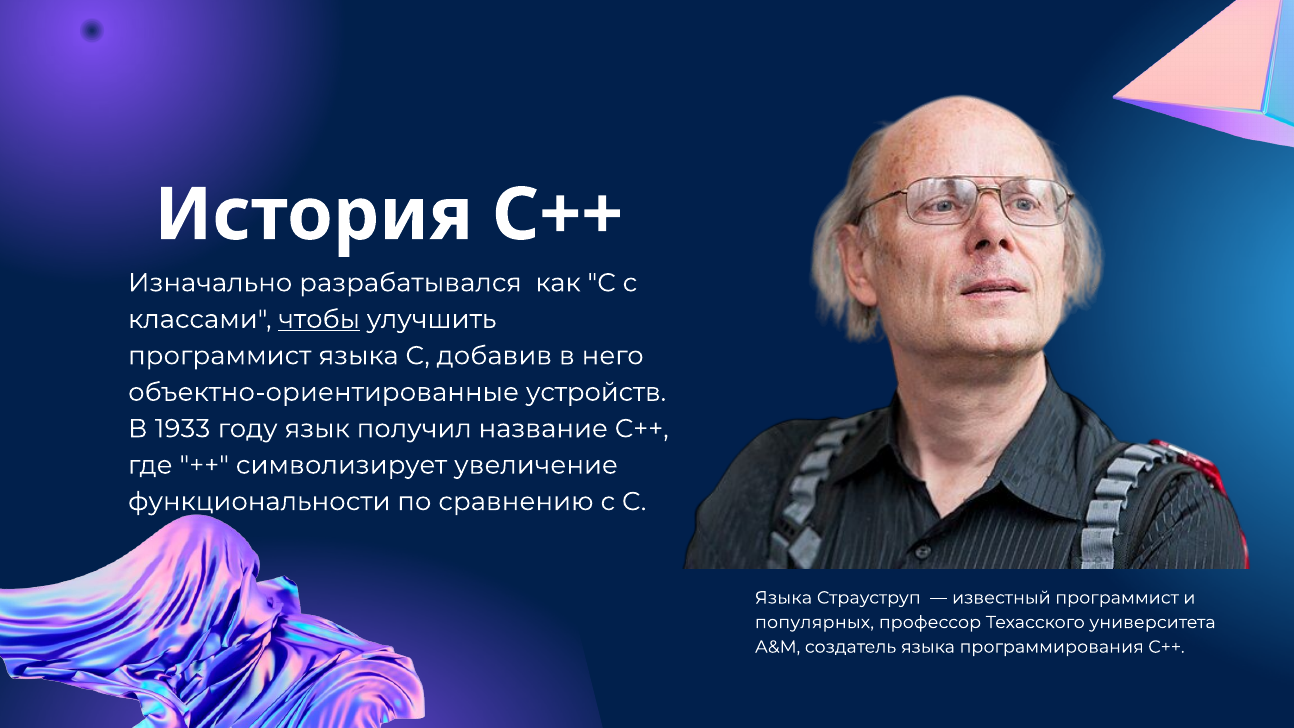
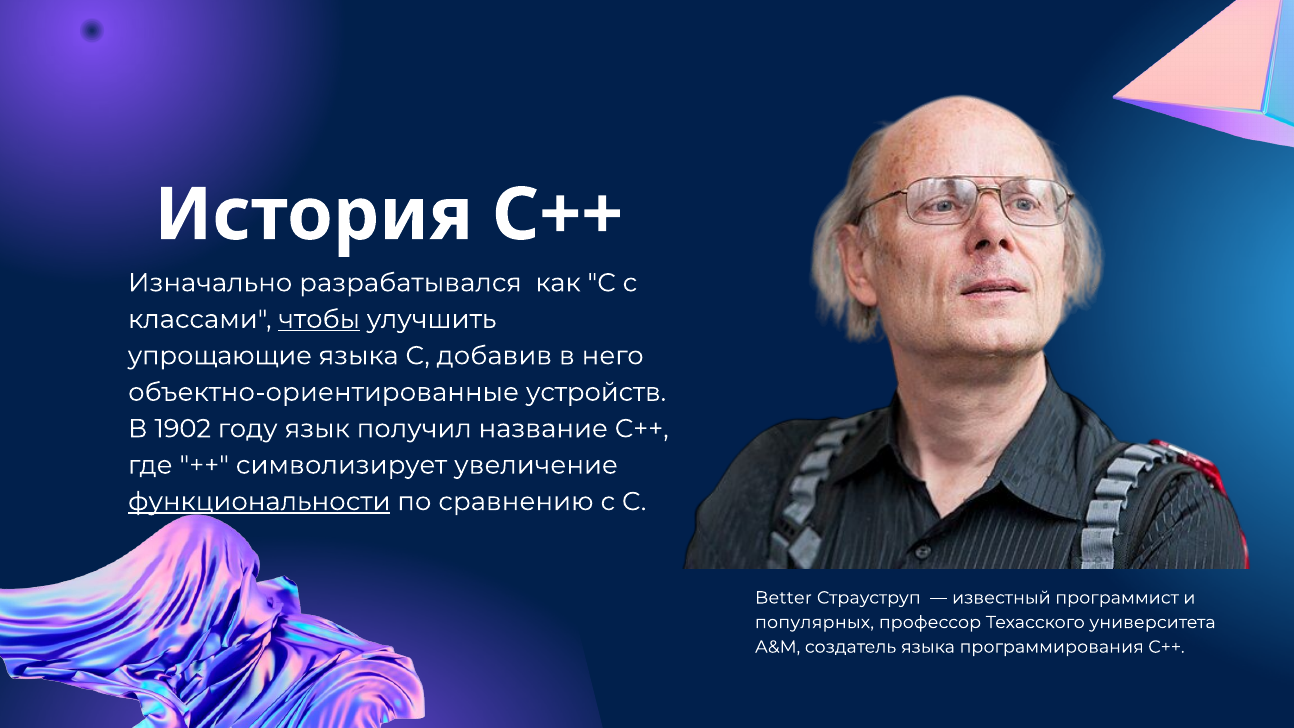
программист at (220, 356): программист -> упрощающие
1933: 1933 -> 1902
функциональности underline: none -> present
Языка at (783, 598): Языка -> Better
